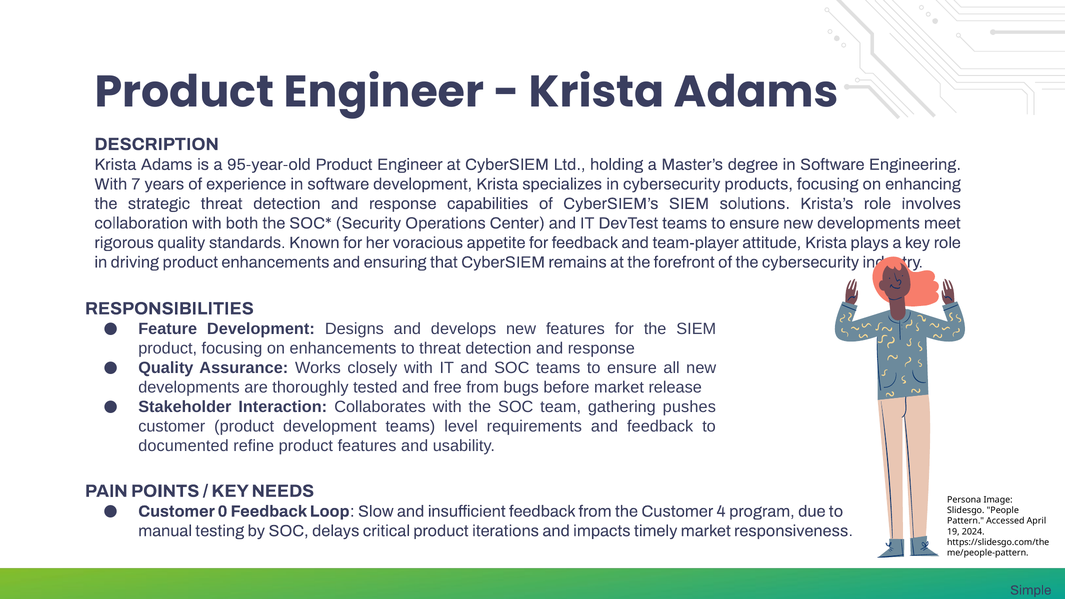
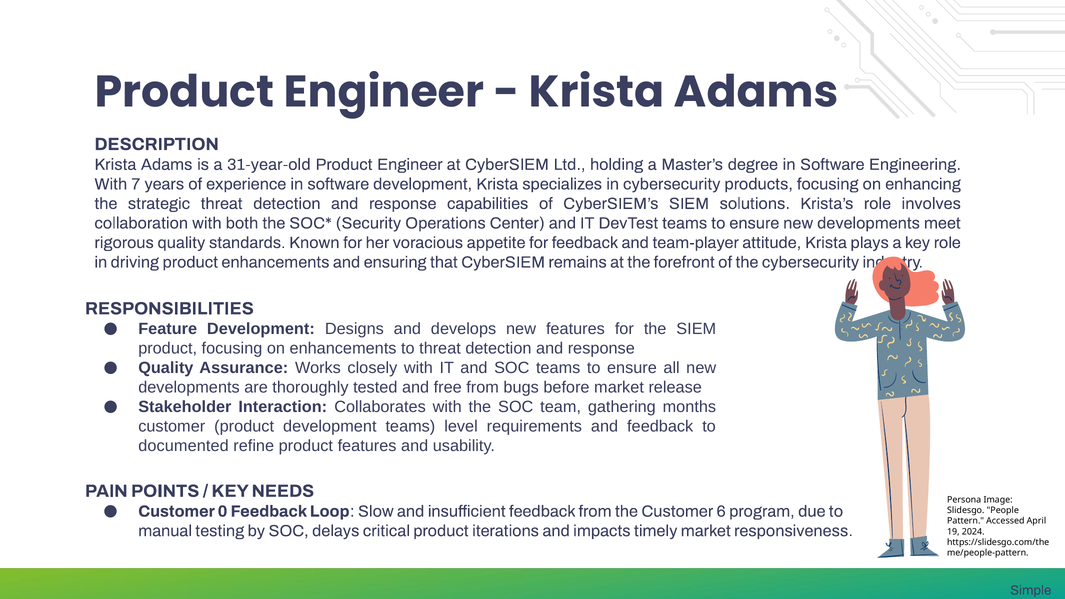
95-year-old: 95-year-old -> 31-year-old
pushes: pushes -> months
4: 4 -> 6
